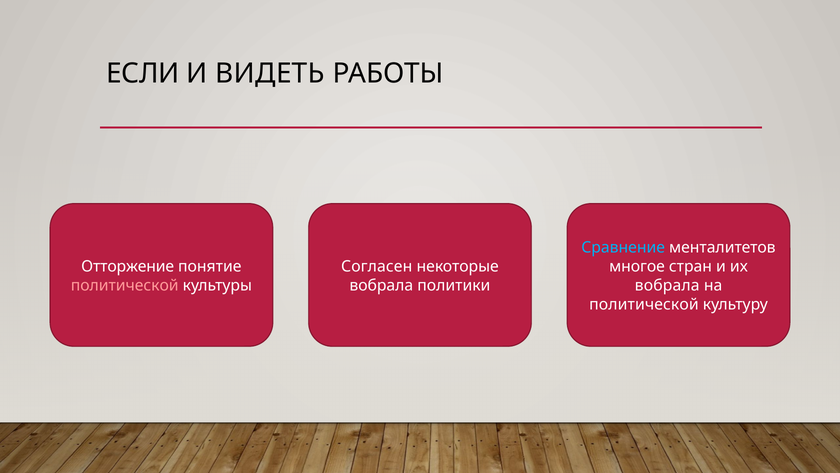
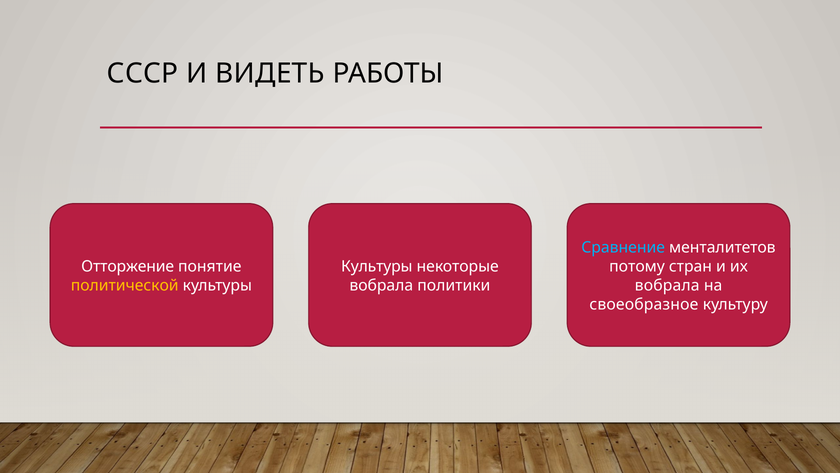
ЕСЛИ: ЕСЛИ -> СССР
Согласен at (377, 266): Согласен -> Культуры
многое: многое -> потому
политической at (125, 285) colour: pink -> yellow
политической at (644, 304): политической -> своеобразное
